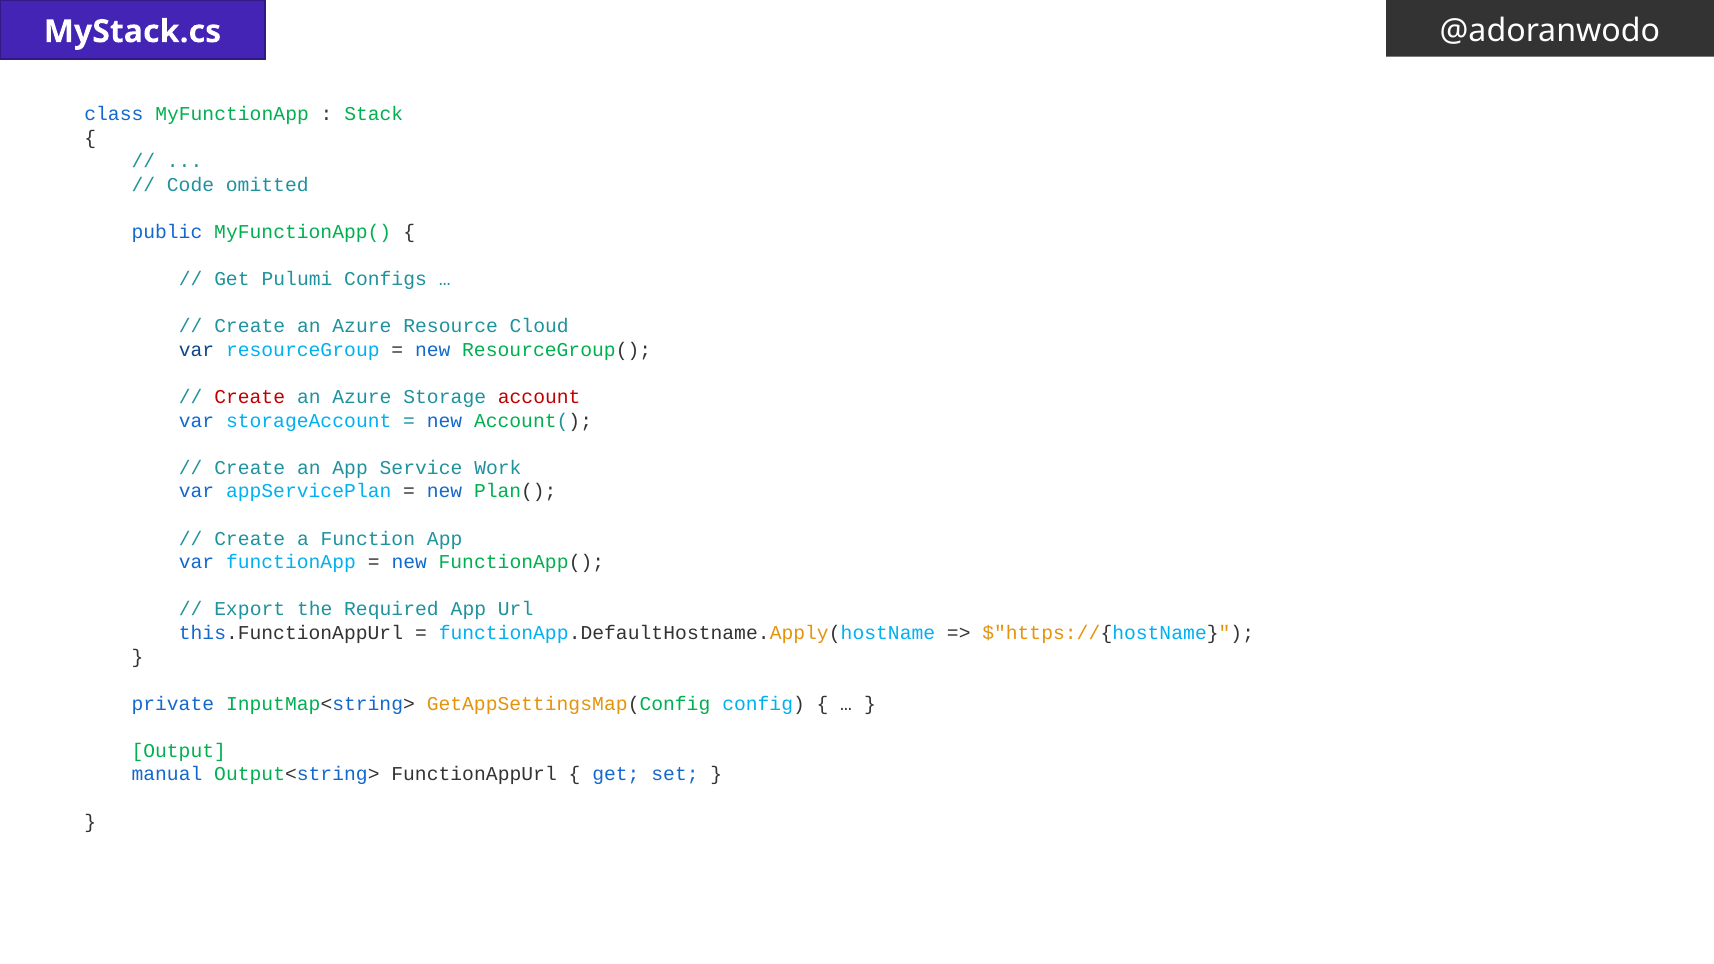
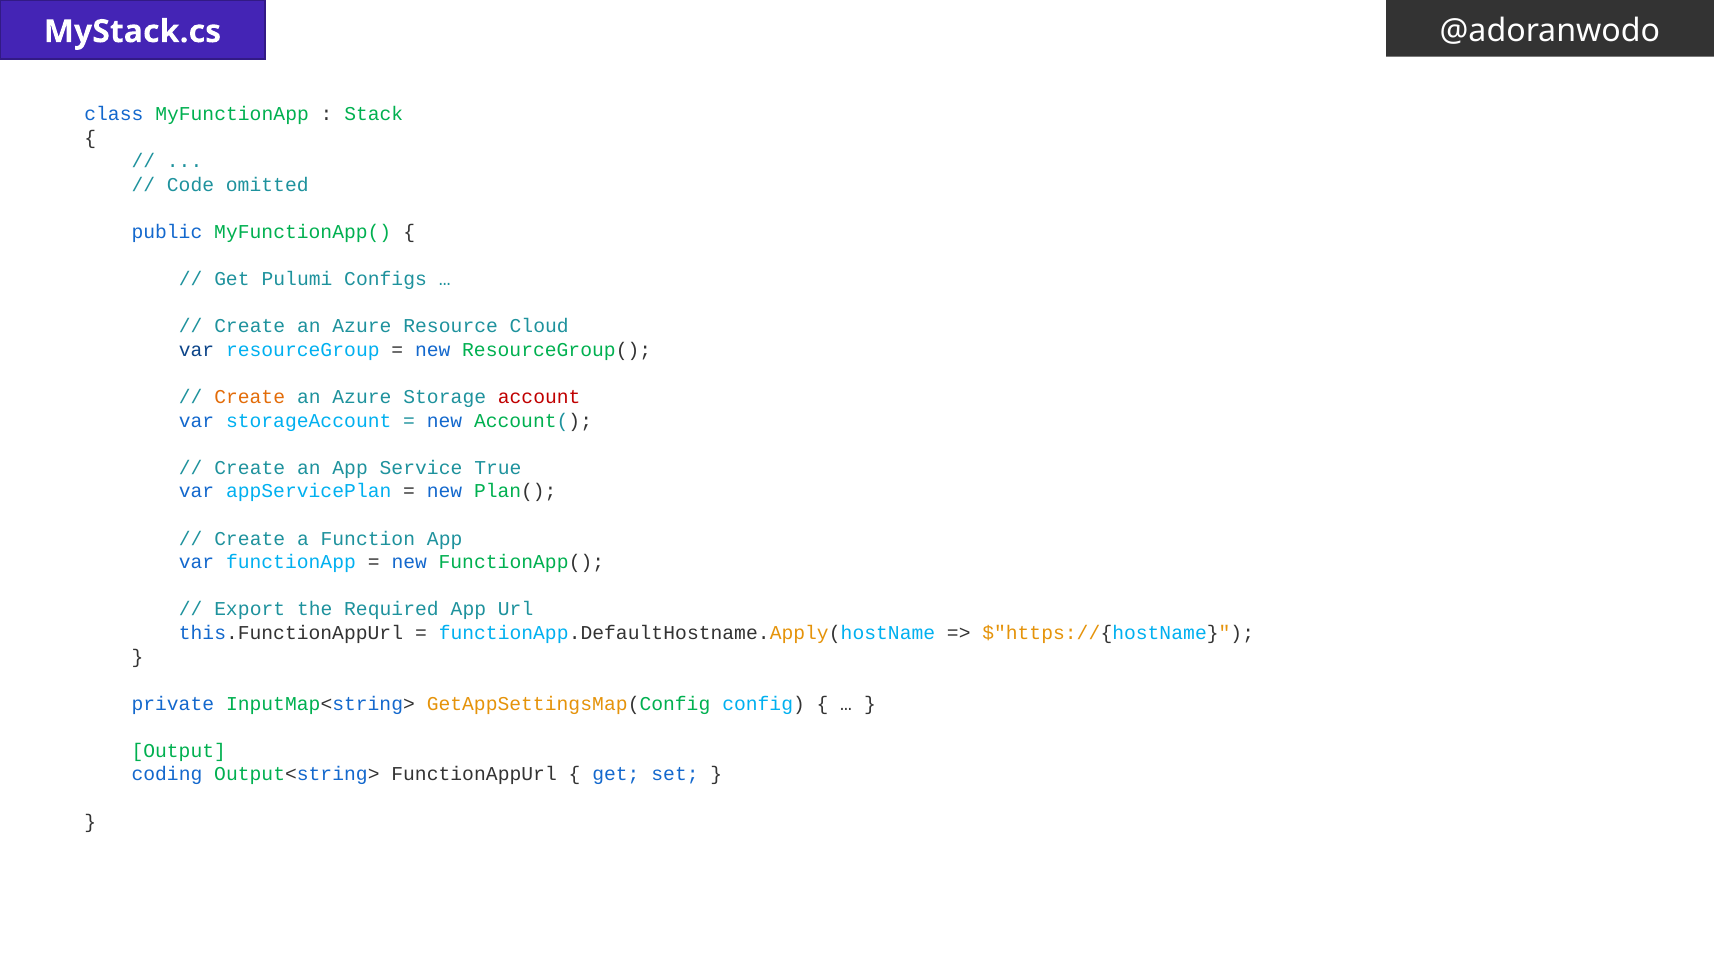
Create at (250, 397) colour: red -> orange
Work: Work -> True
manual: manual -> coding
